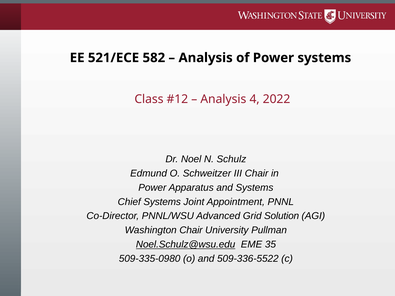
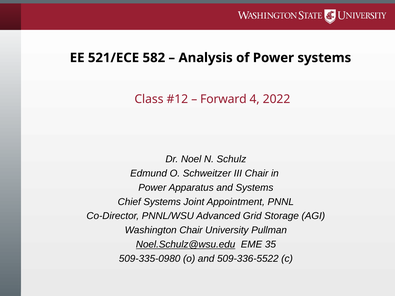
Analysis at (223, 99): Analysis -> Forward
Solution: Solution -> Storage
